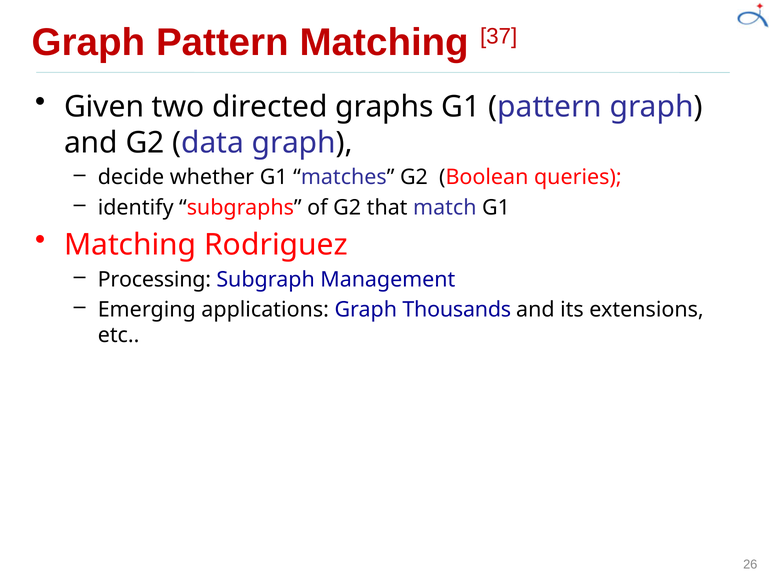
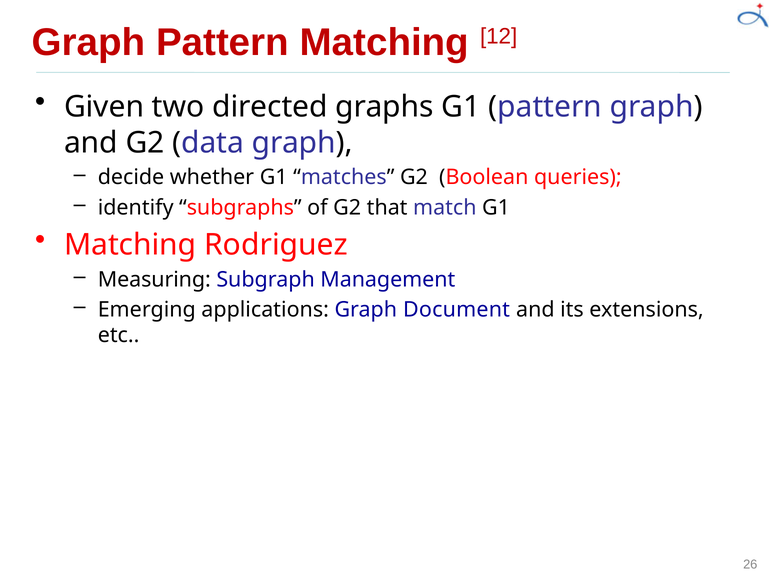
37: 37 -> 12
Processing: Processing -> Measuring
Thousands: Thousands -> Document
